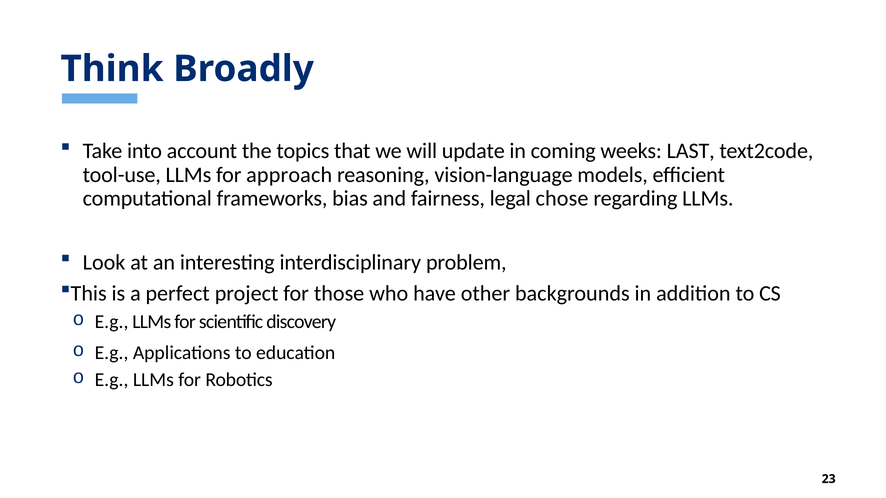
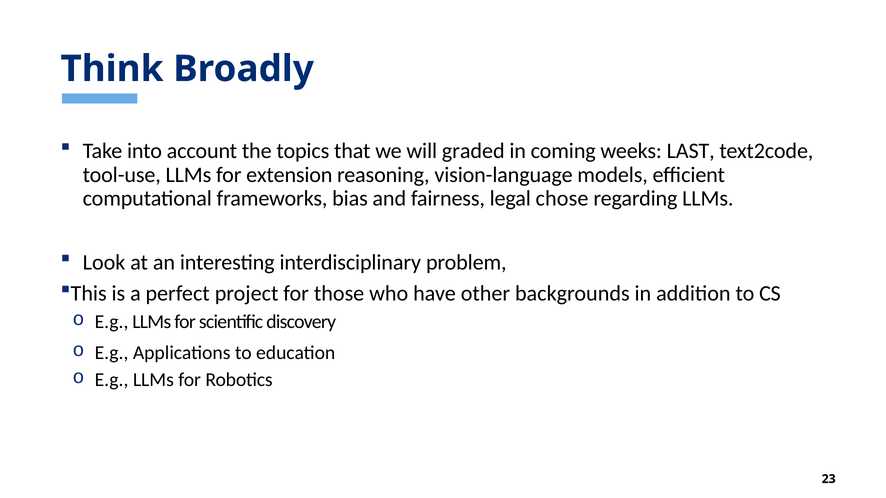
update: update -> graded
approach: approach -> extension
